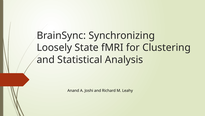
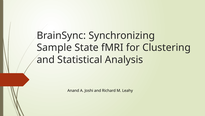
Loosely: Loosely -> Sample
